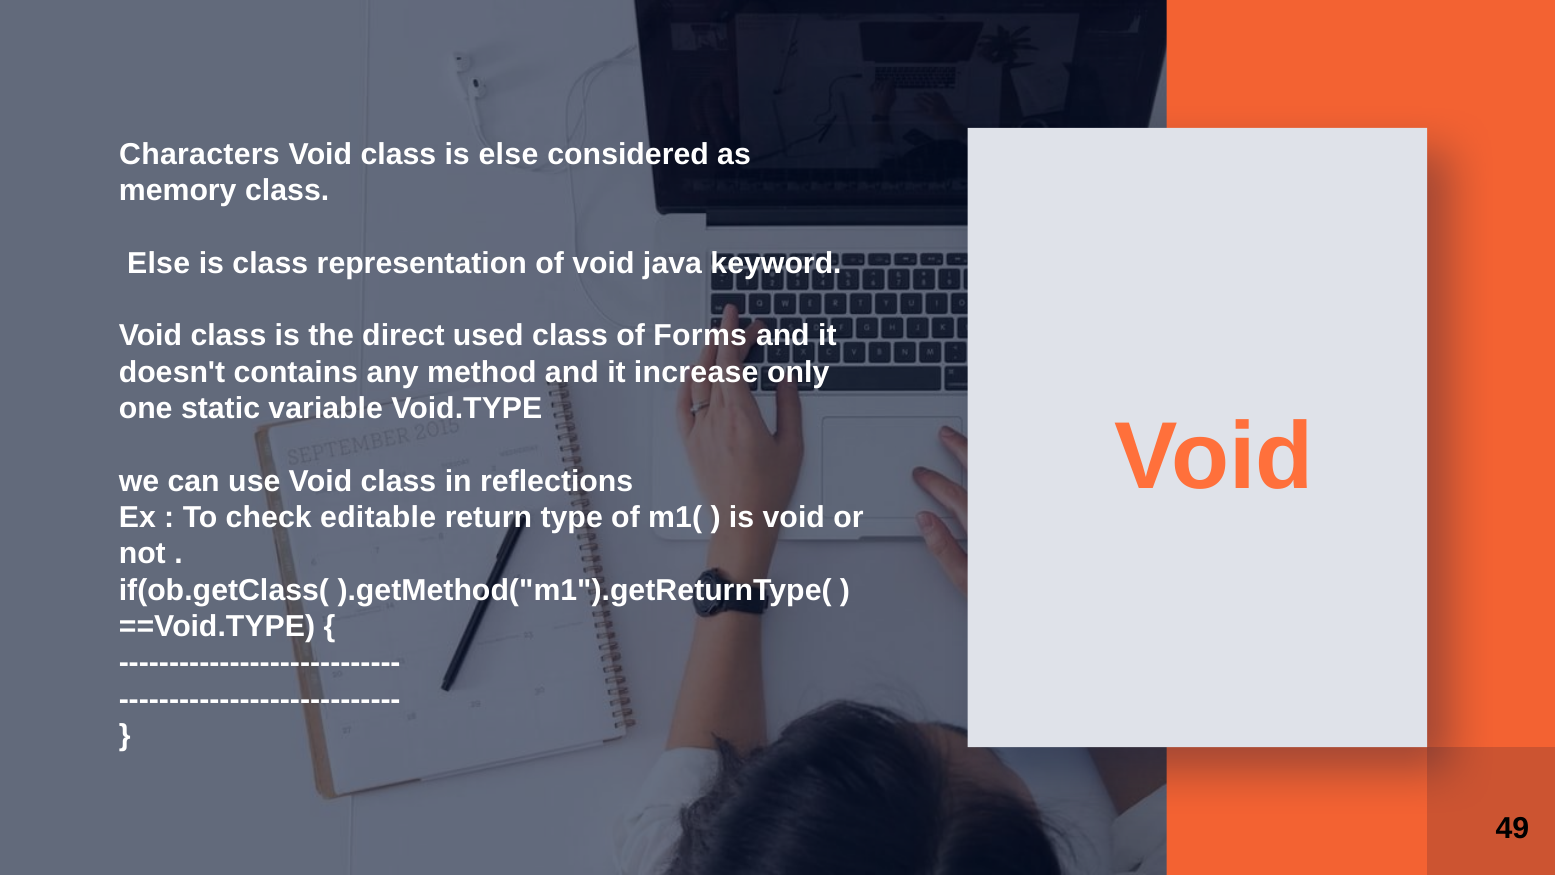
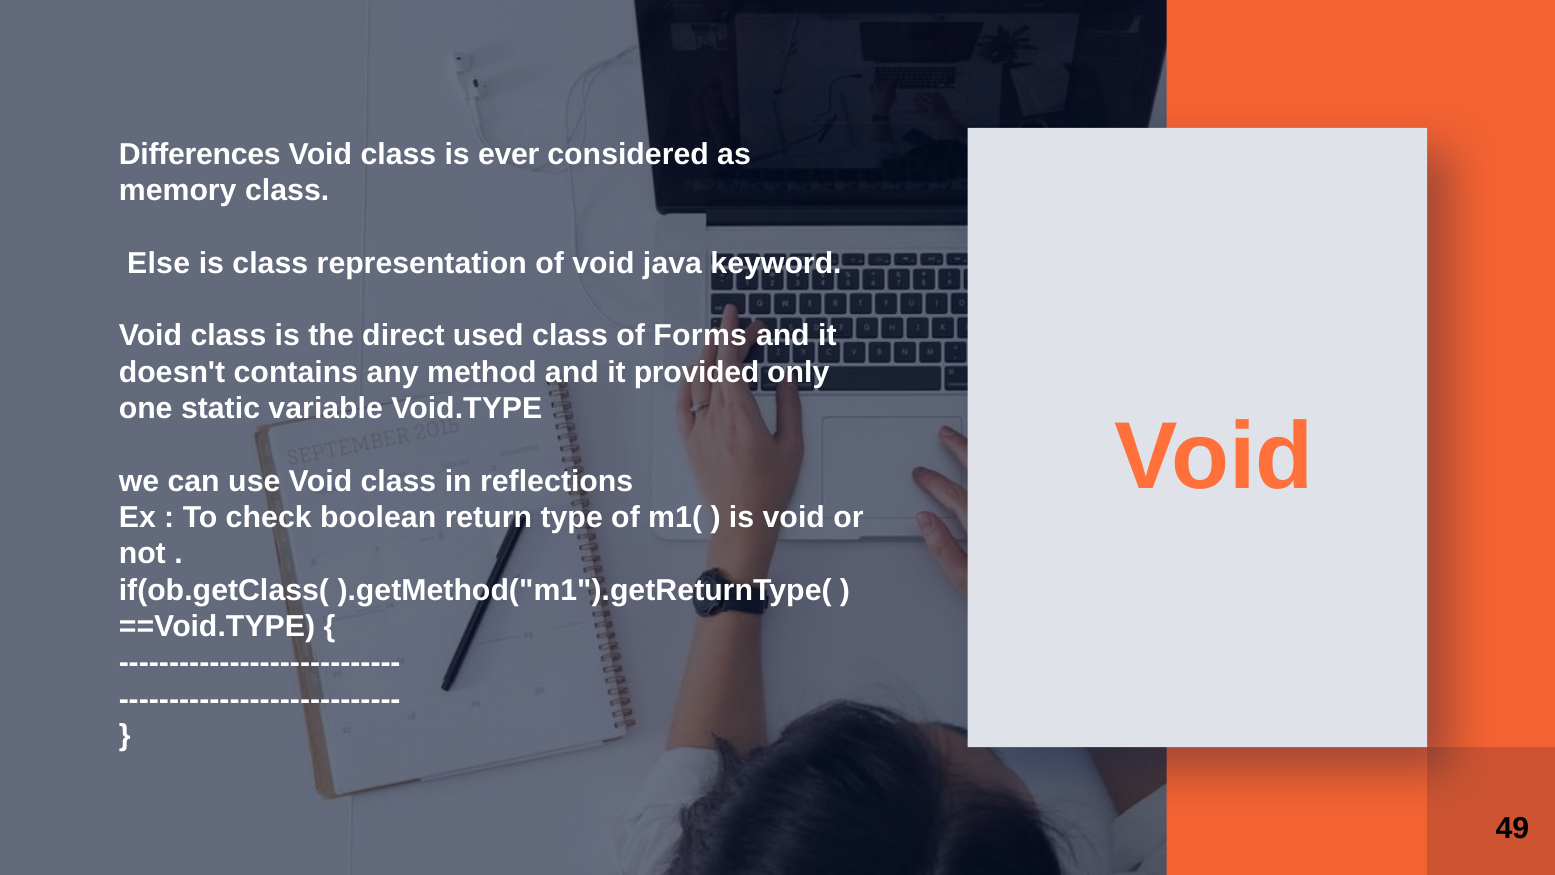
Characters: Characters -> Differences
is else: else -> ever
increase: increase -> provided
editable: editable -> boolean
